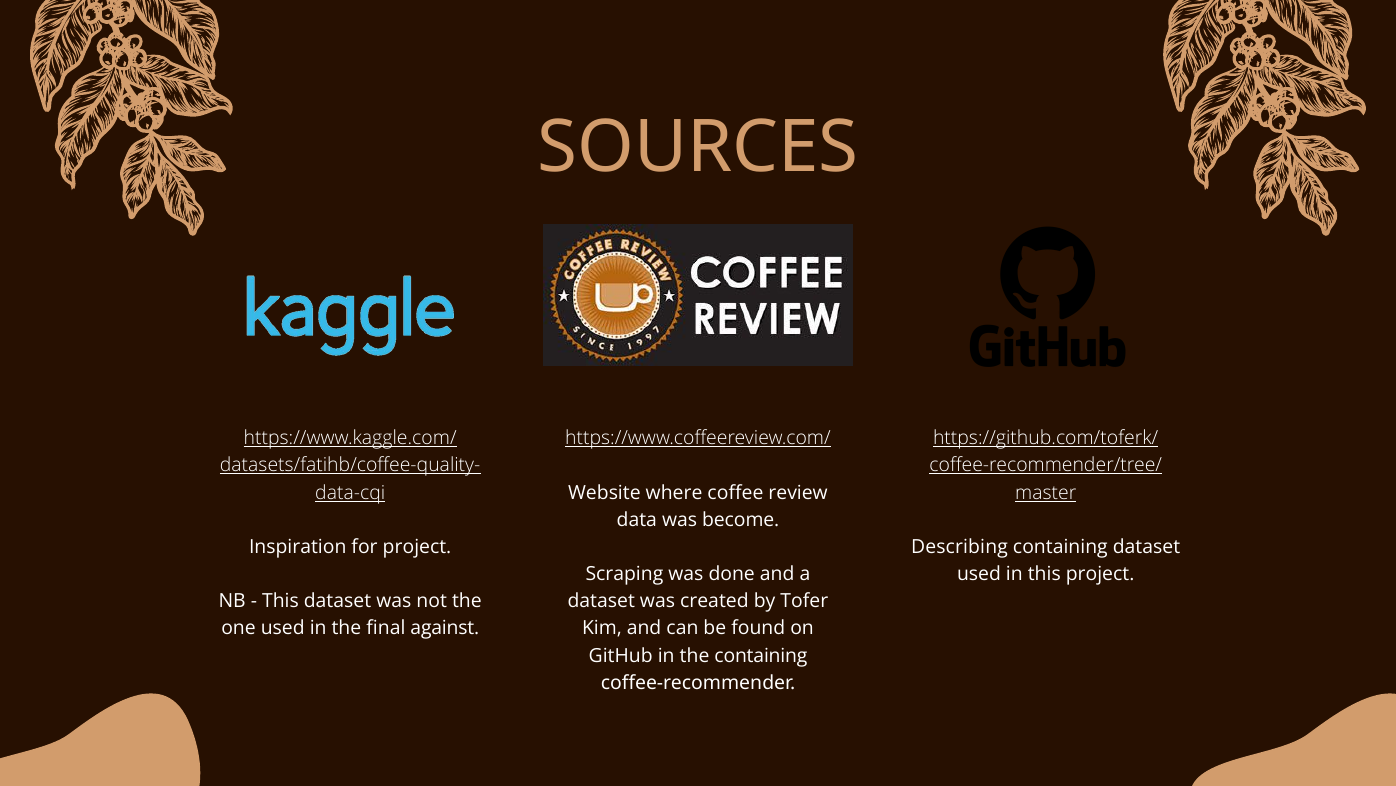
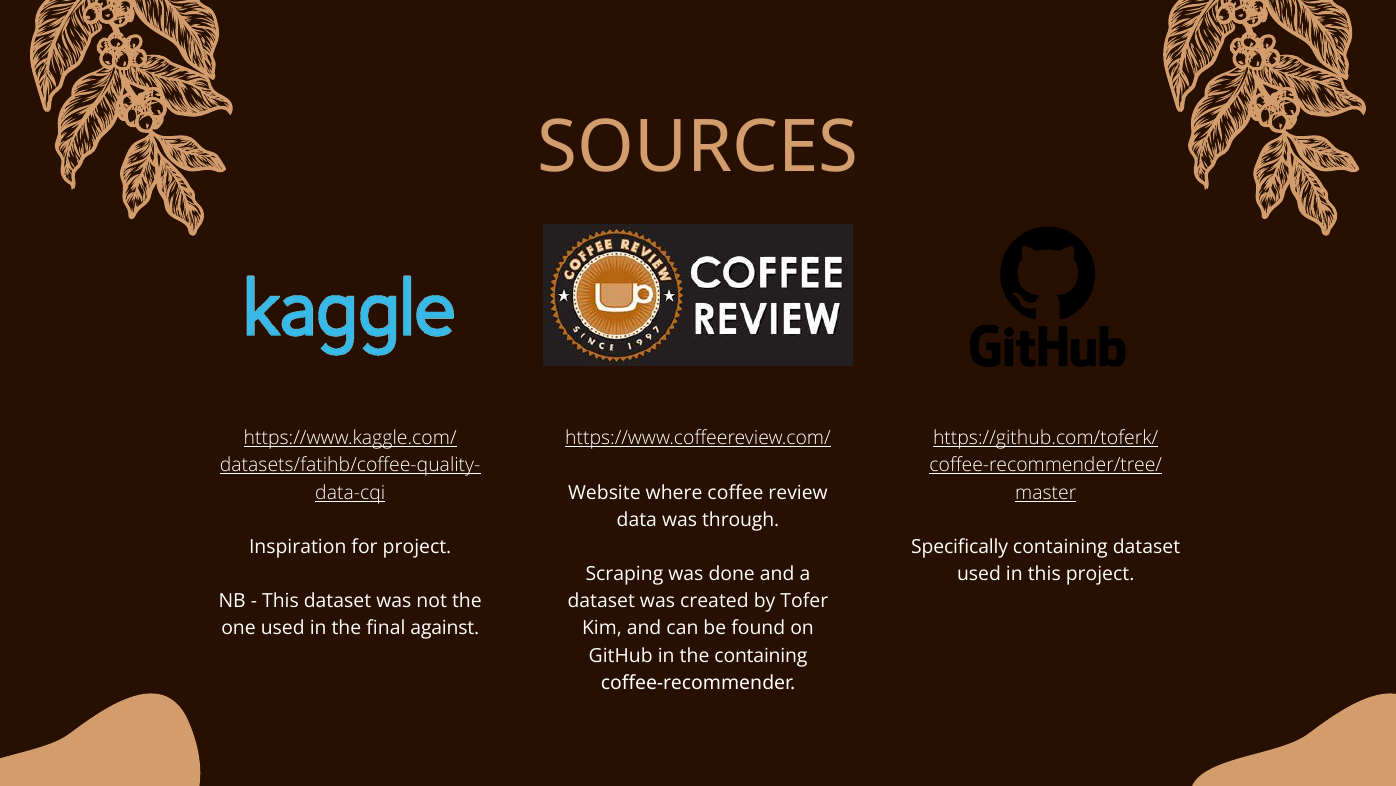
become: become -> through
Describing: Describing -> Specifically
